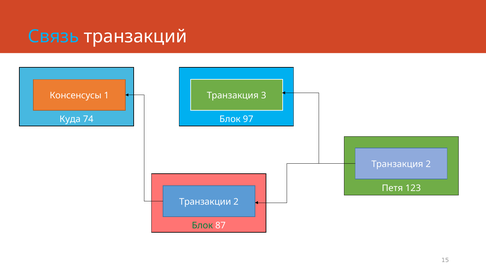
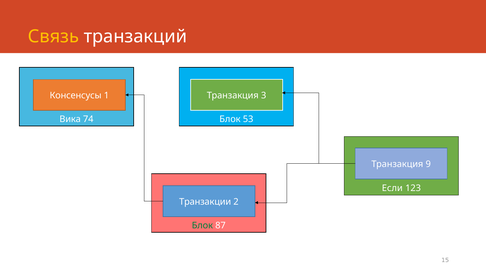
Связь colour: light blue -> yellow
Куда: Куда -> Вика
97: 97 -> 53
Транзакция 2: 2 -> 9
Петя: Петя -> Если
